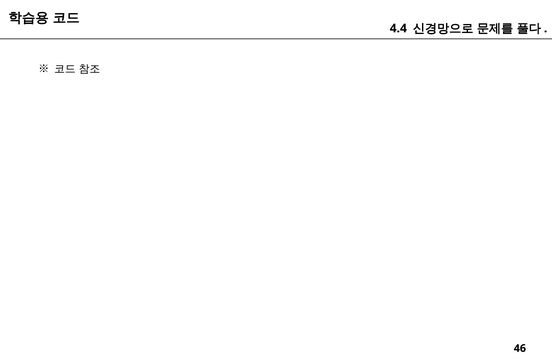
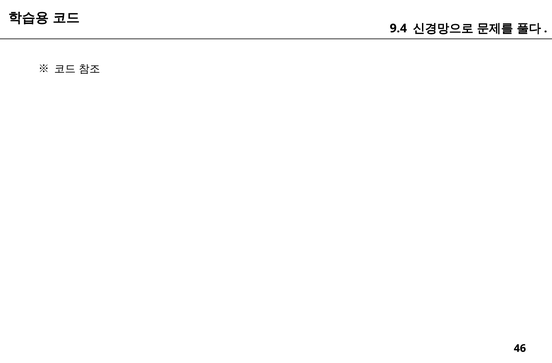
4.4: 4.4 -> 9.4
